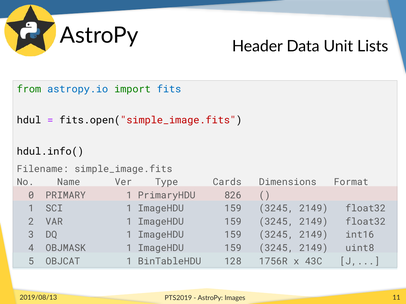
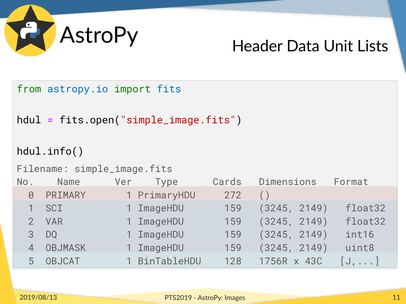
826: 826 -> 272
